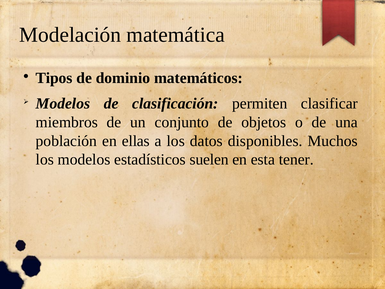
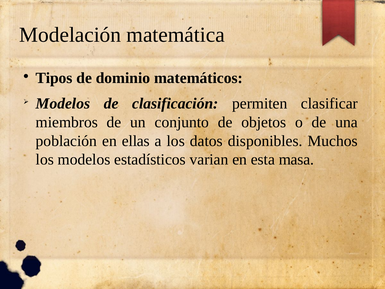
suelen: suelen -> varian
tener: tener -> masa
